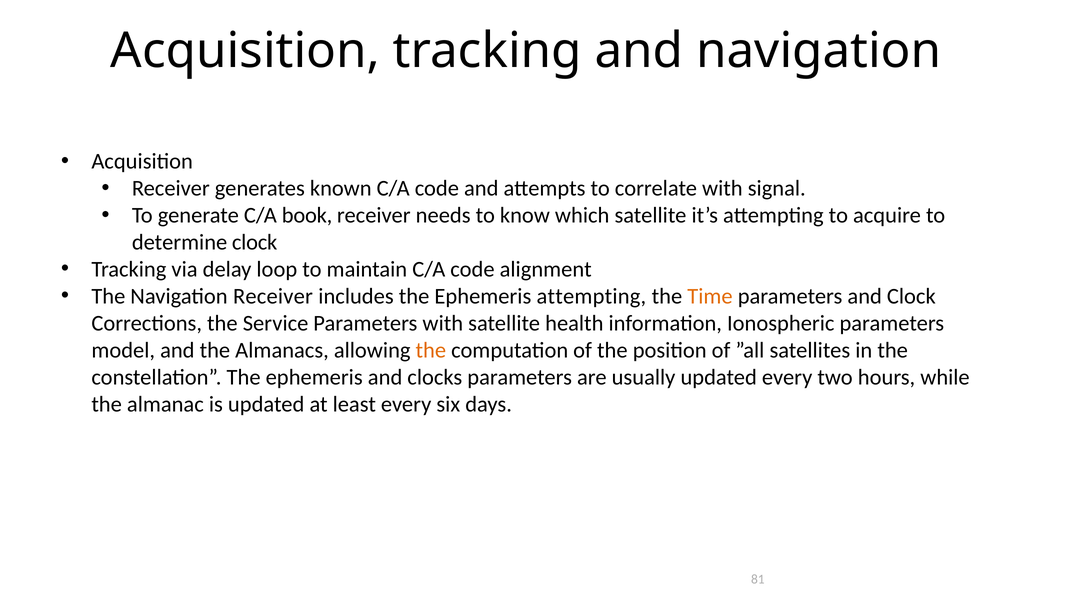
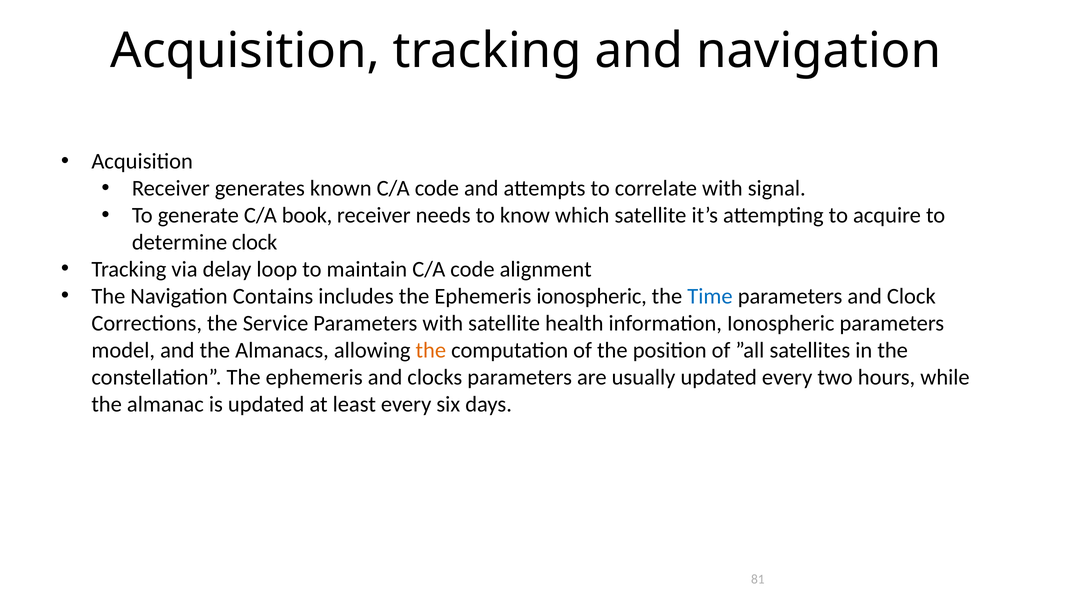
Navigation Receiver: Receiver -> Contains
Ephemeris attempting: attempting -> ionospheric
Time colour: orange -> blue
